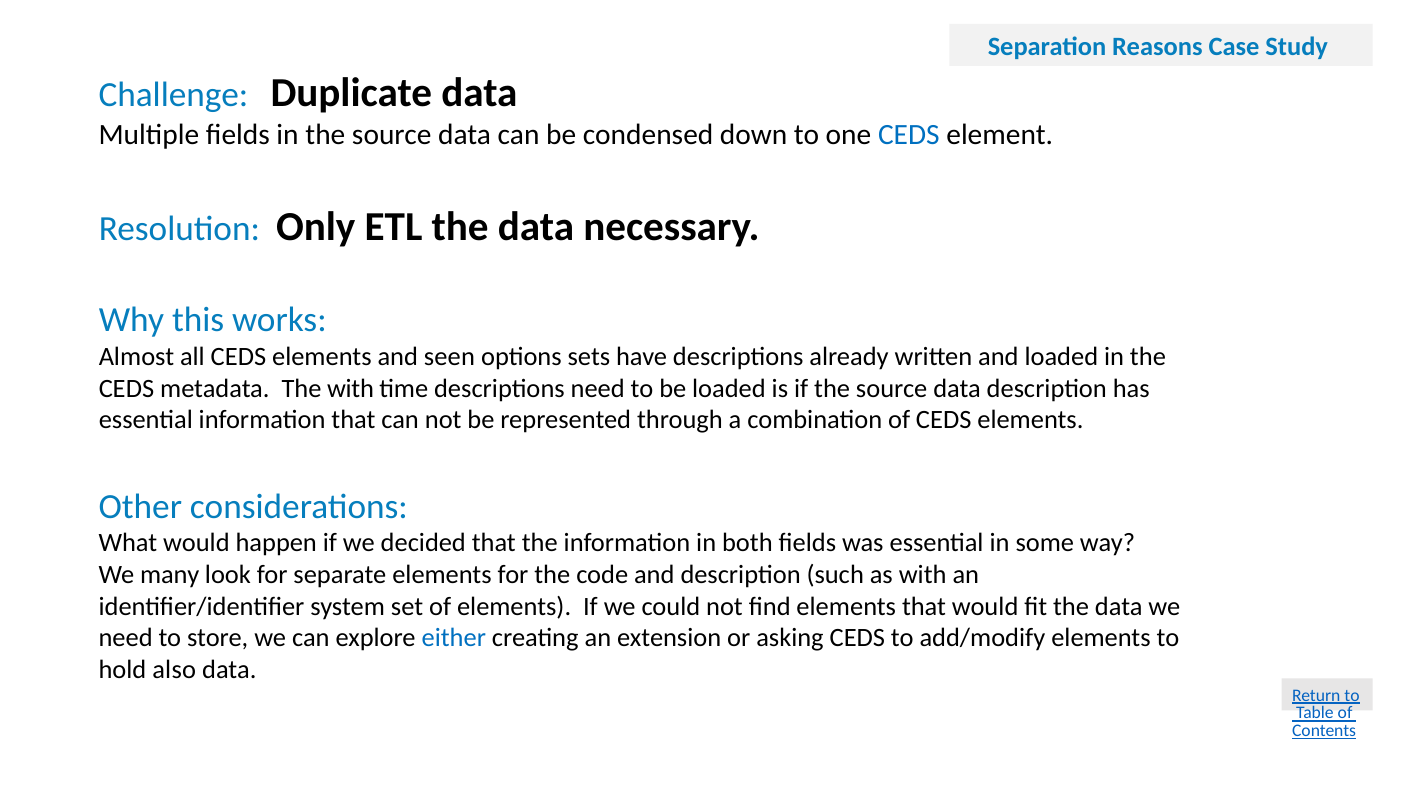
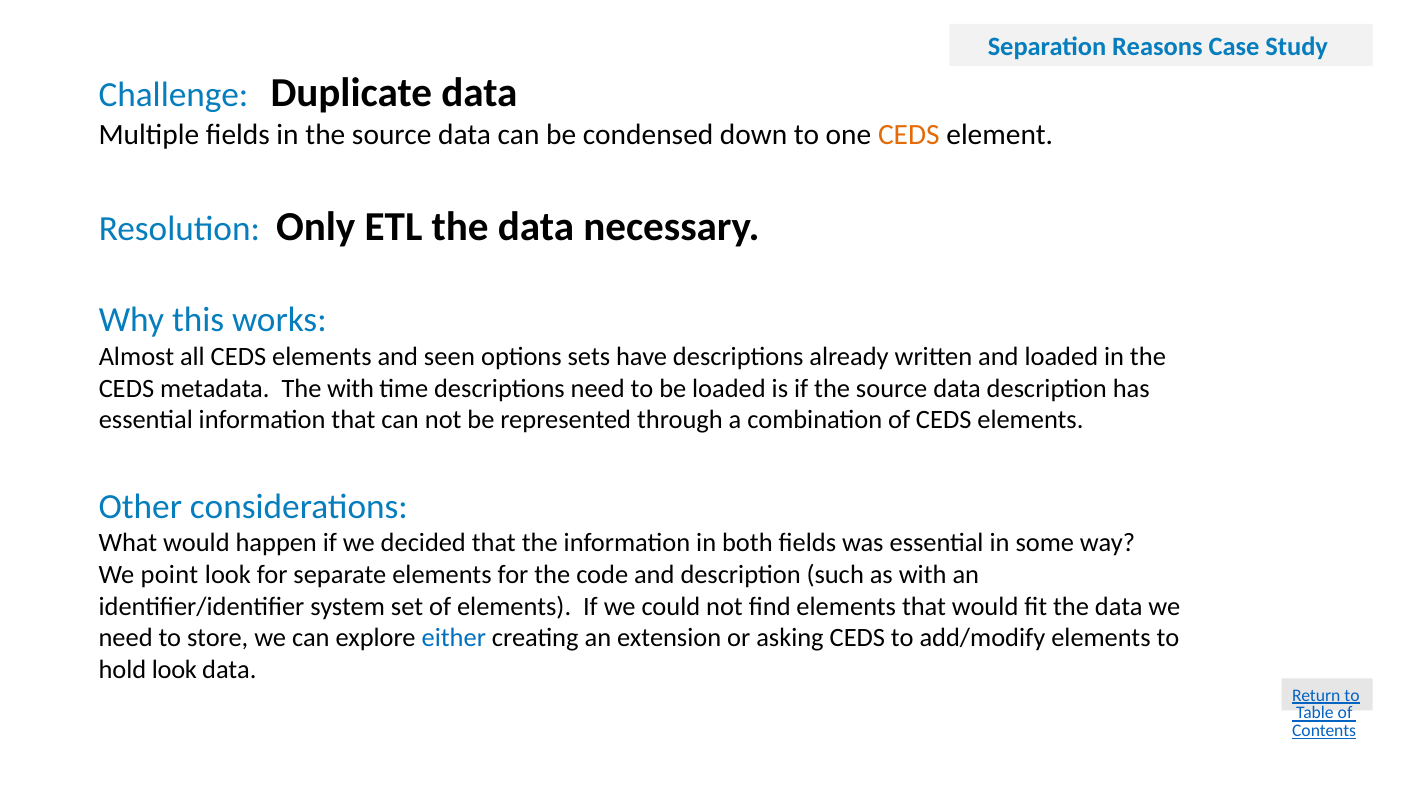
CEDS at (909, 135) colour: blue -> orange
many: many -> point
hold also: also -> look
